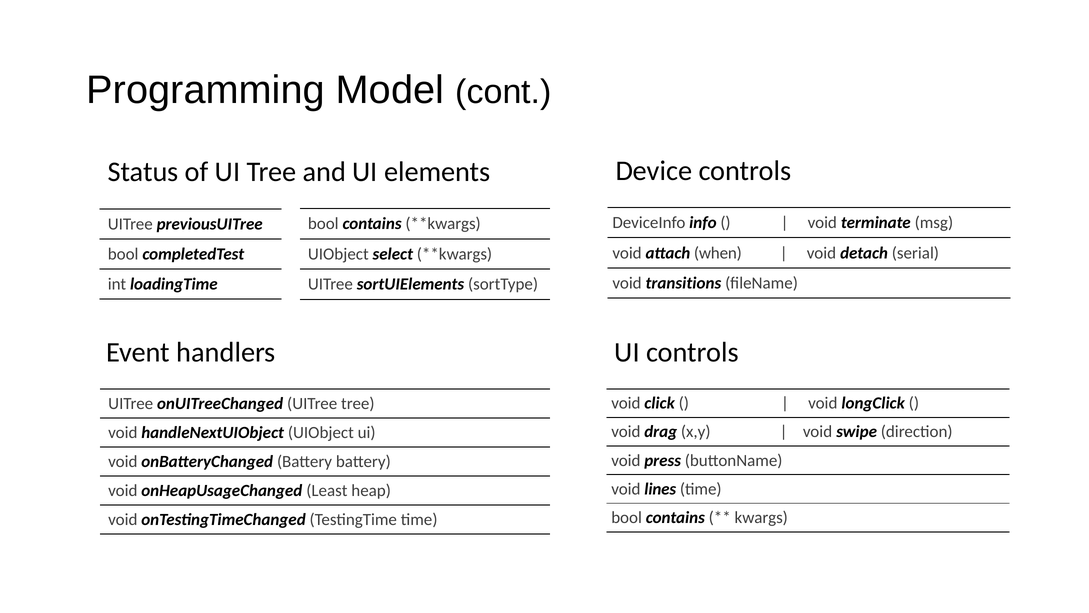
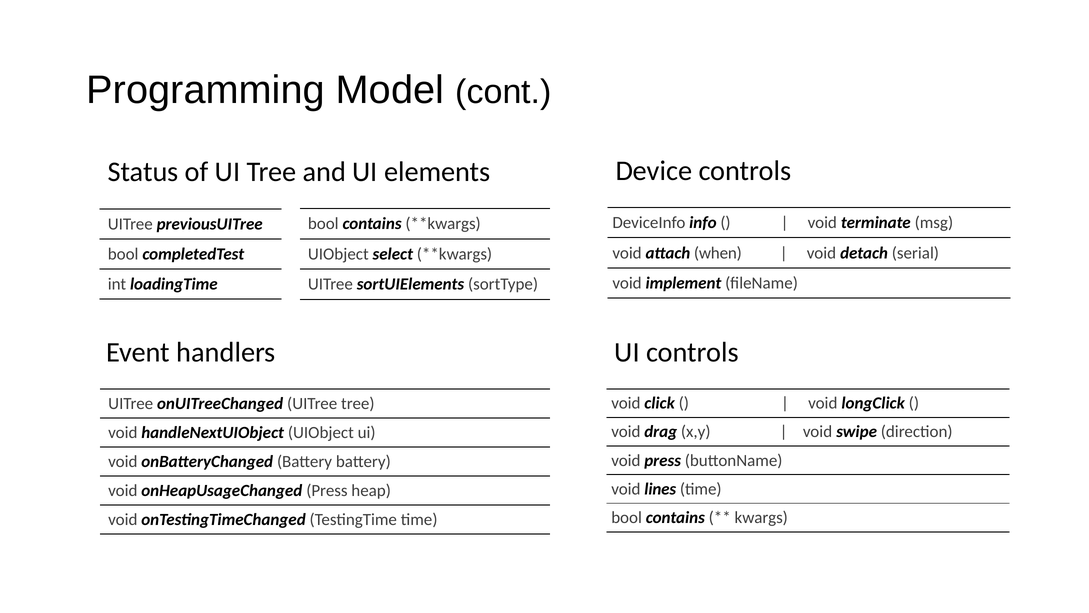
transitions: transitions -> implement
onHeapUsageChanged Least: Least -> Press
